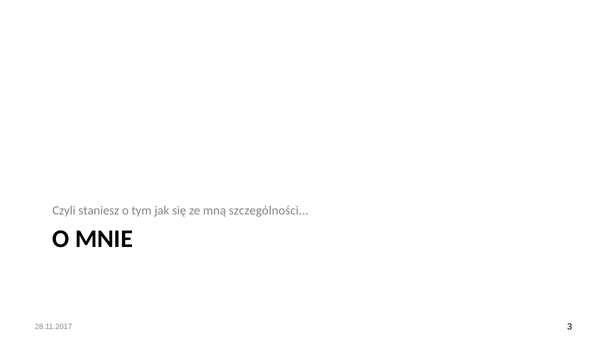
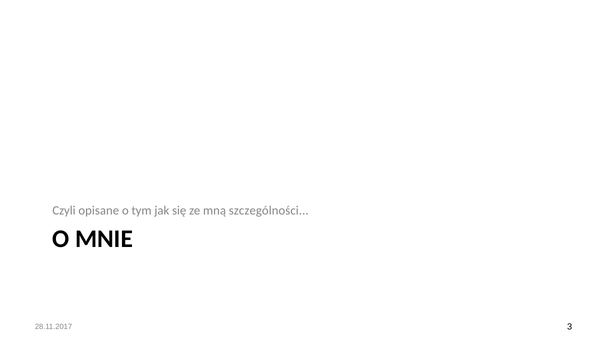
staniesz: staniesz -> opisane
